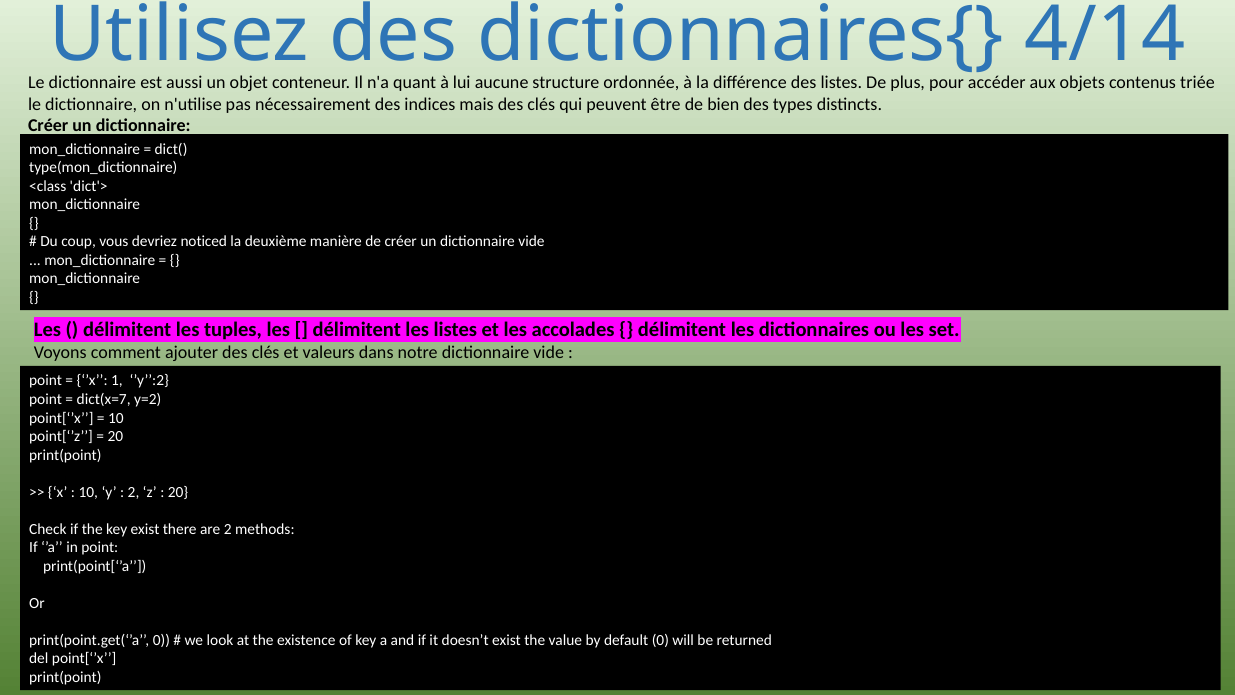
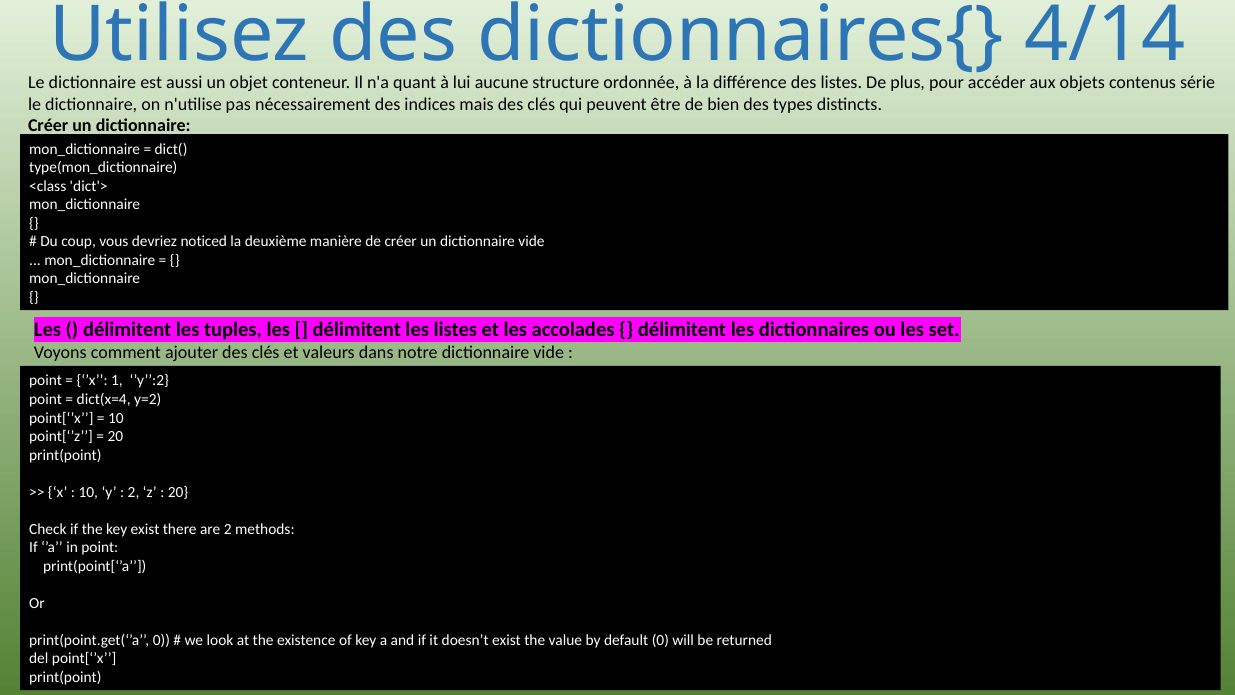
triée: triée -> série
dict(x=7: dict(x=7 -> dict(x=4
